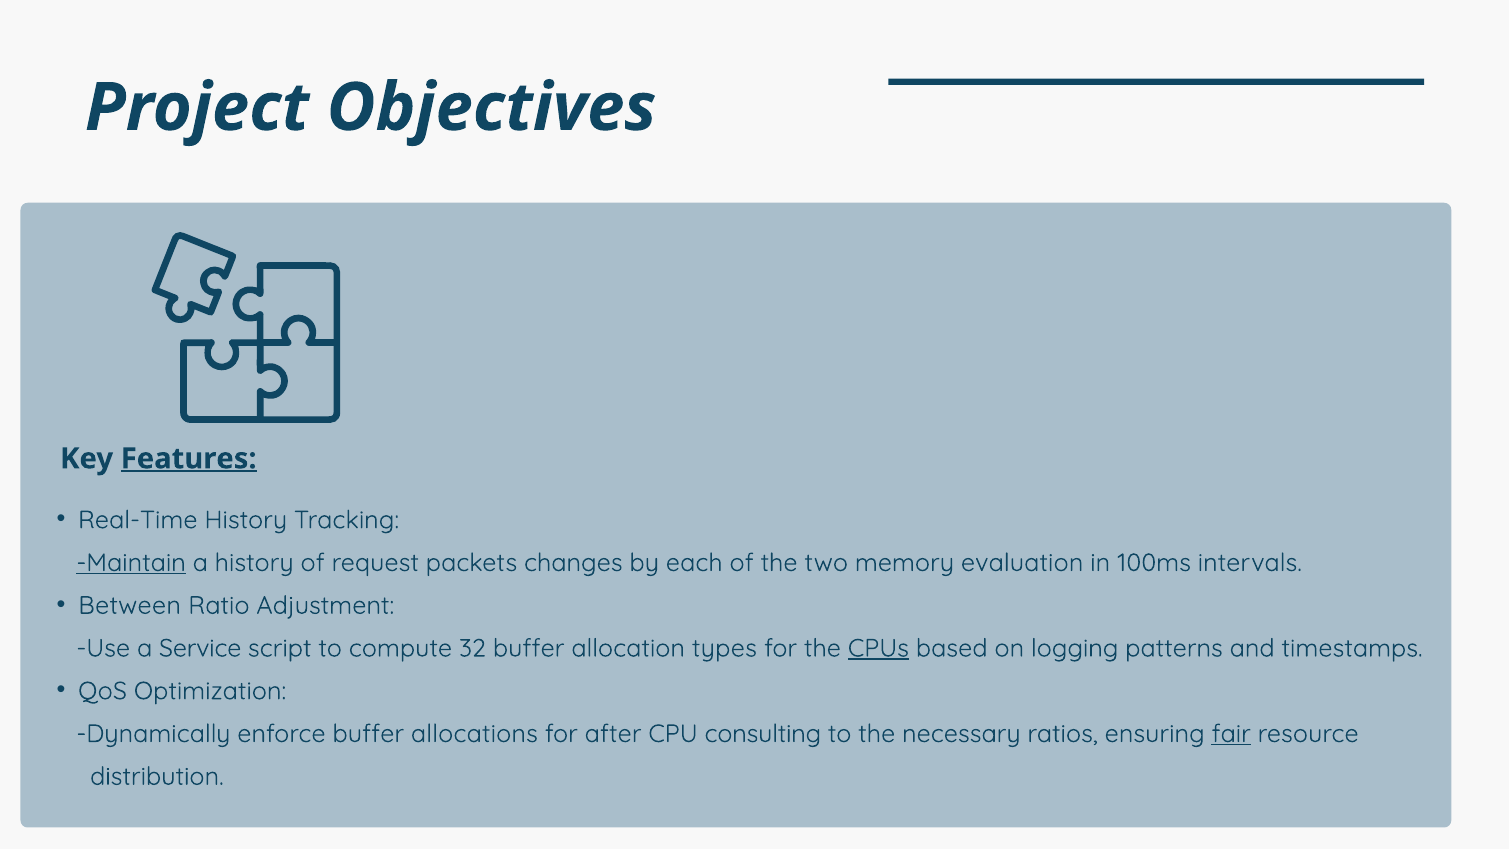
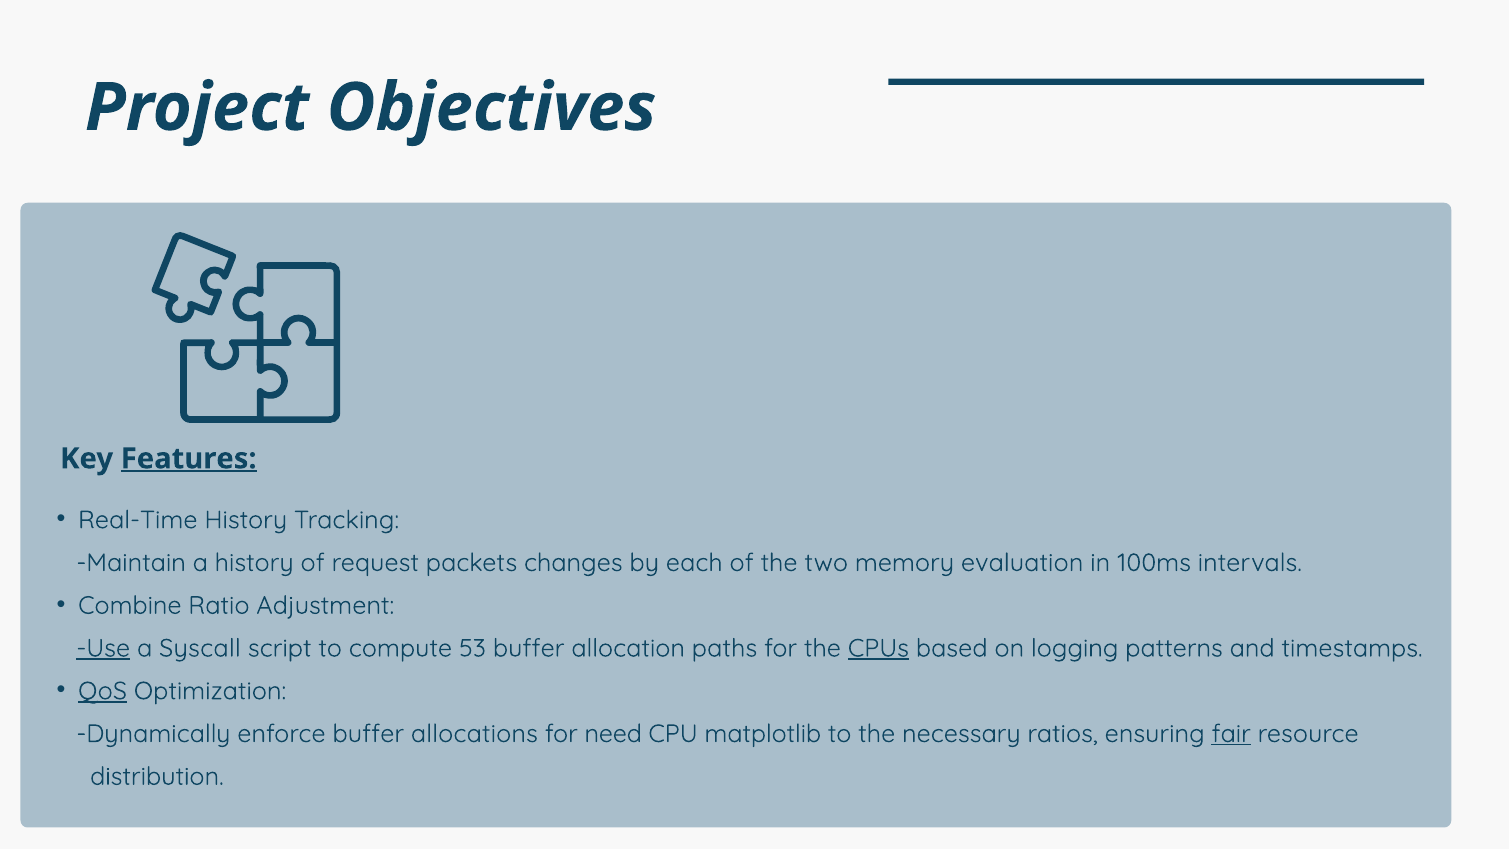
Maintain underline: present -> none
Between: Between -> Combine
Use underline: none -> present
Service: Service -> Syscall
32: 32 -> 53
types: types -> paths
QoS underline: none -> present
after: after -> need
consulting: consulting -> matplotlib
